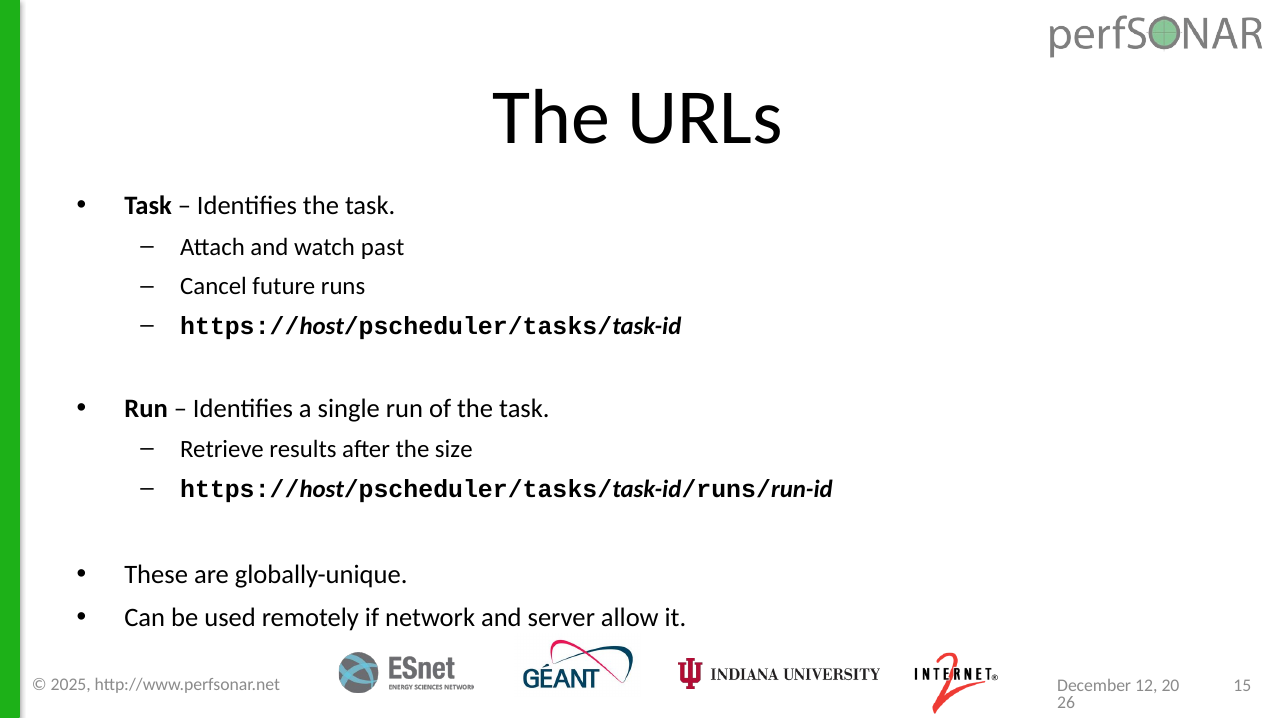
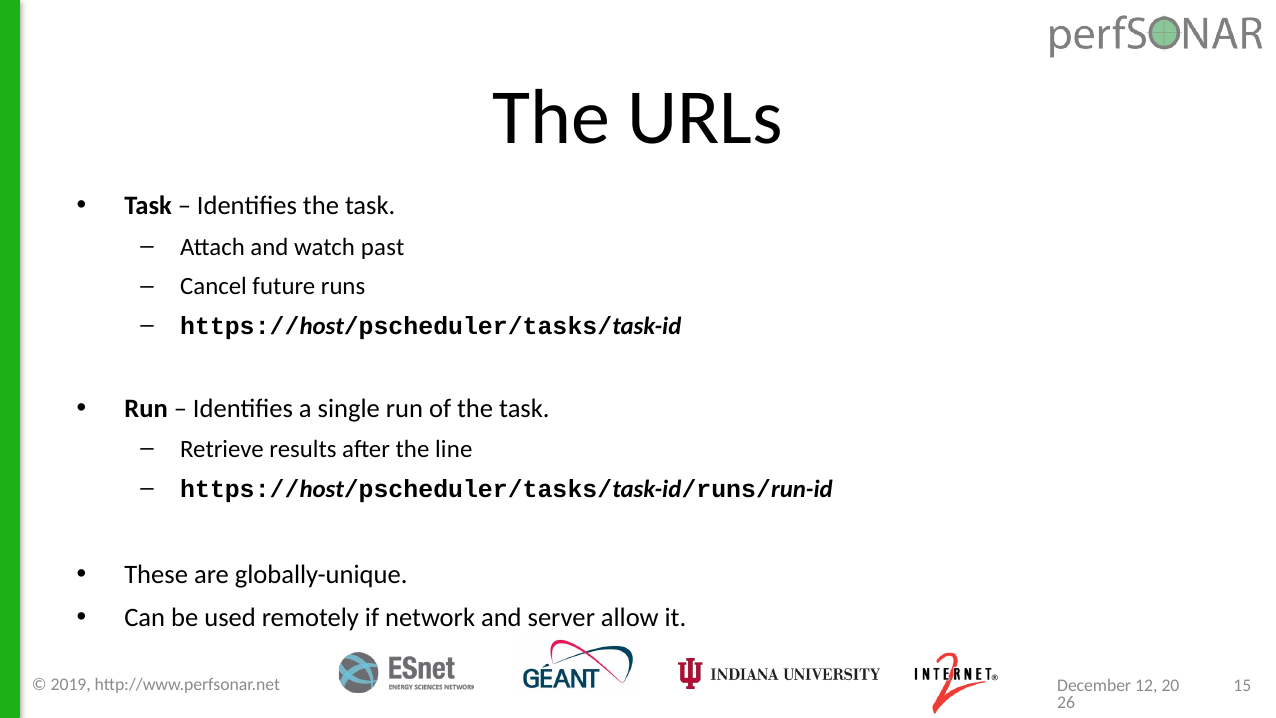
size: size -> line
2025: 2025 -> 2019
